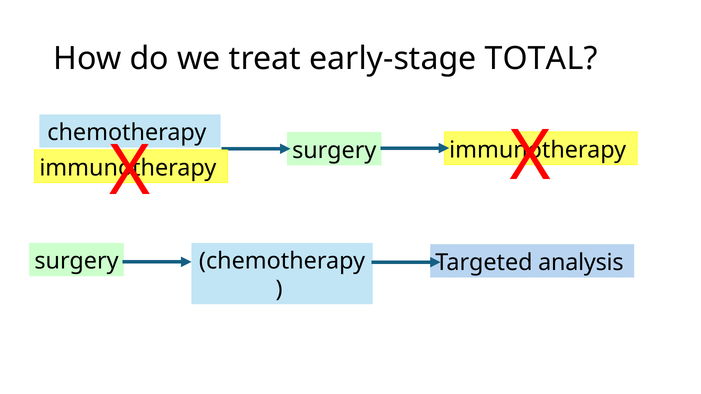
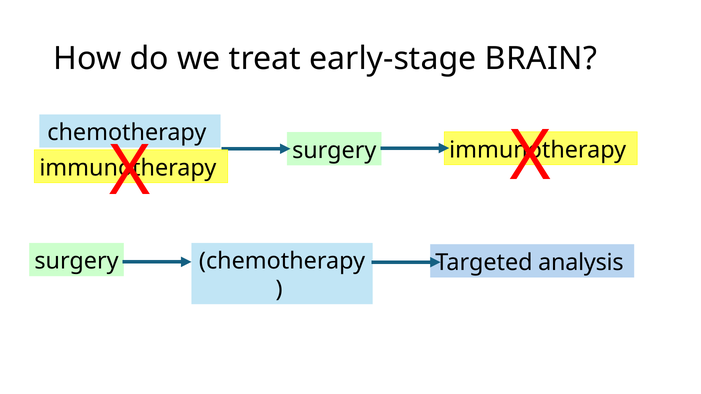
TOTAL: TOTAL -> BRAIN
